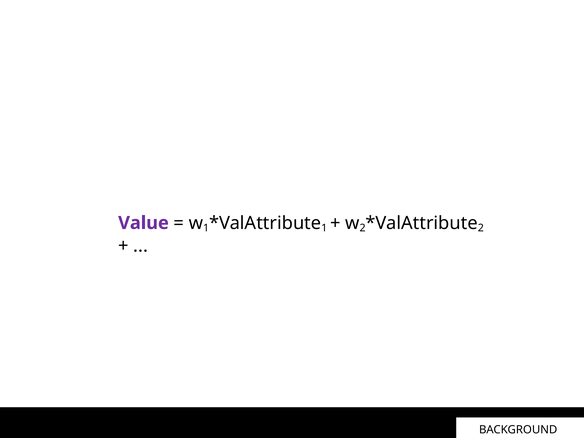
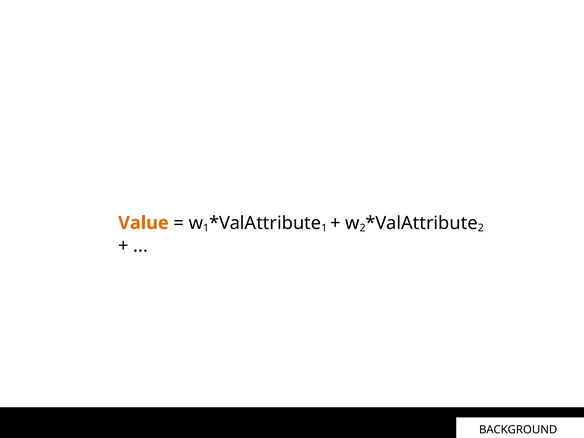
Value colour: purple -> orange
